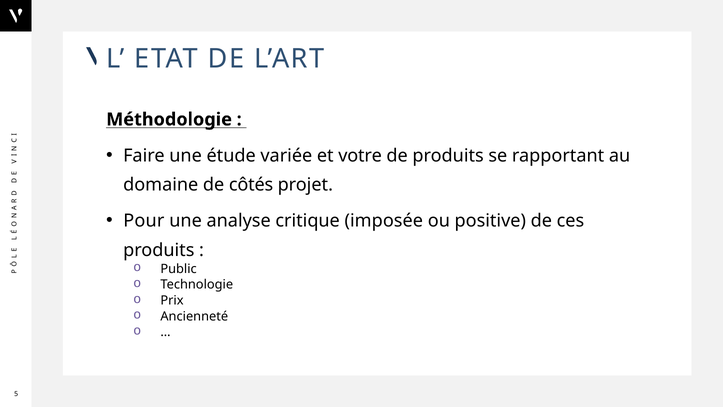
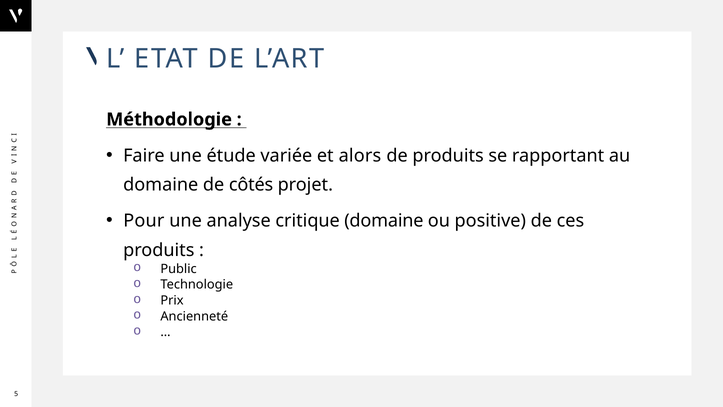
votre: votre -> alors
critique imposée: imposée -> domaine
